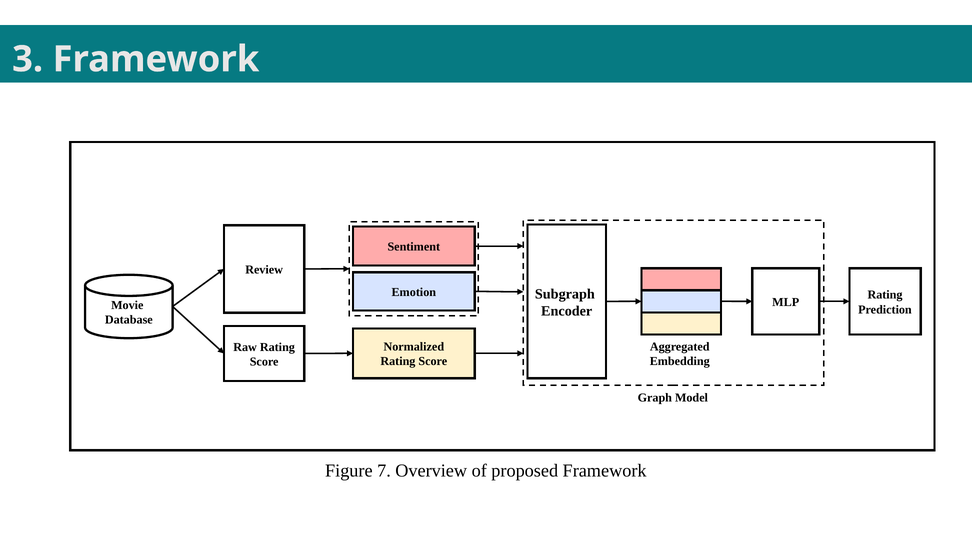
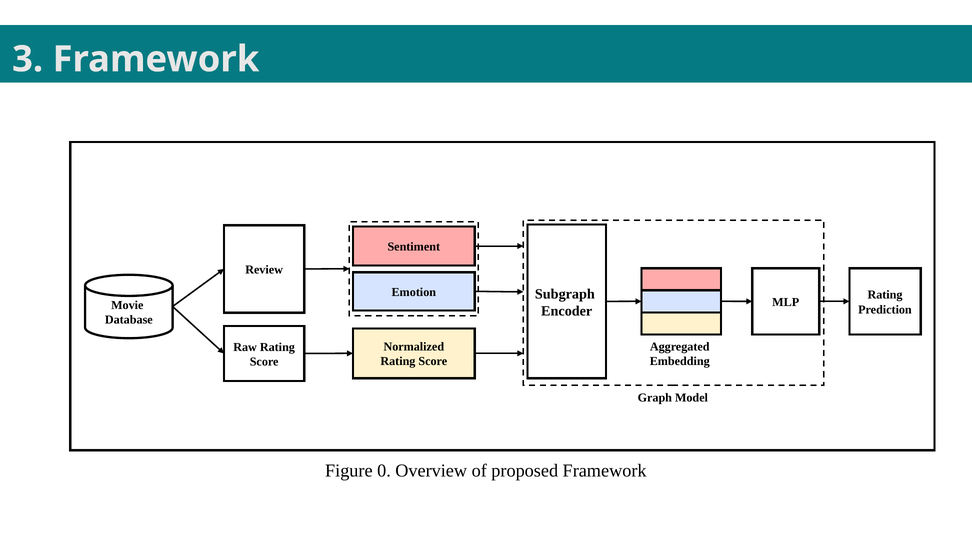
7: 7 -> 0
